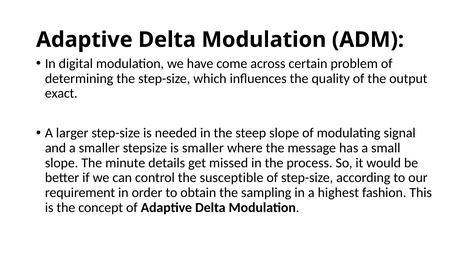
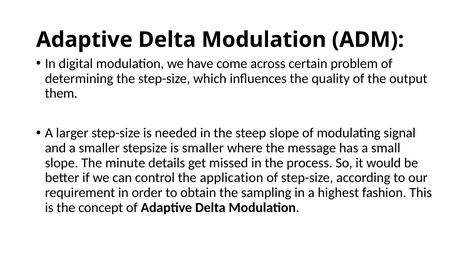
exact: exact -> them
susceptible: susceptible -> application
